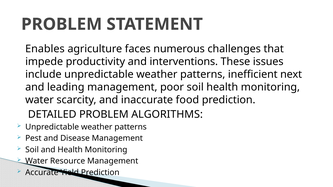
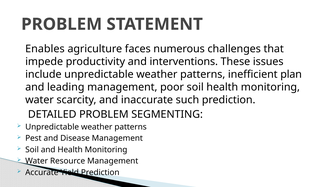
next: next -> plan
food: food -> such
ALGORITHMS: ALGORITHMS -> SEGMENTING
